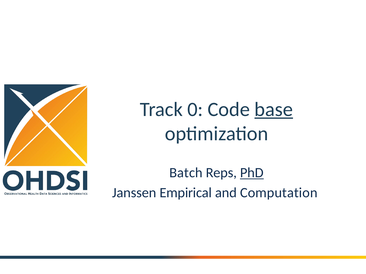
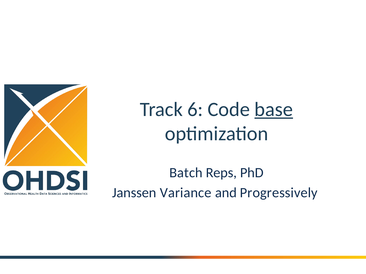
0: 0 -> 6
PhD underline: present -> none
Empirical: Empirical -> Variance
Computation: Computation -> Progressively
